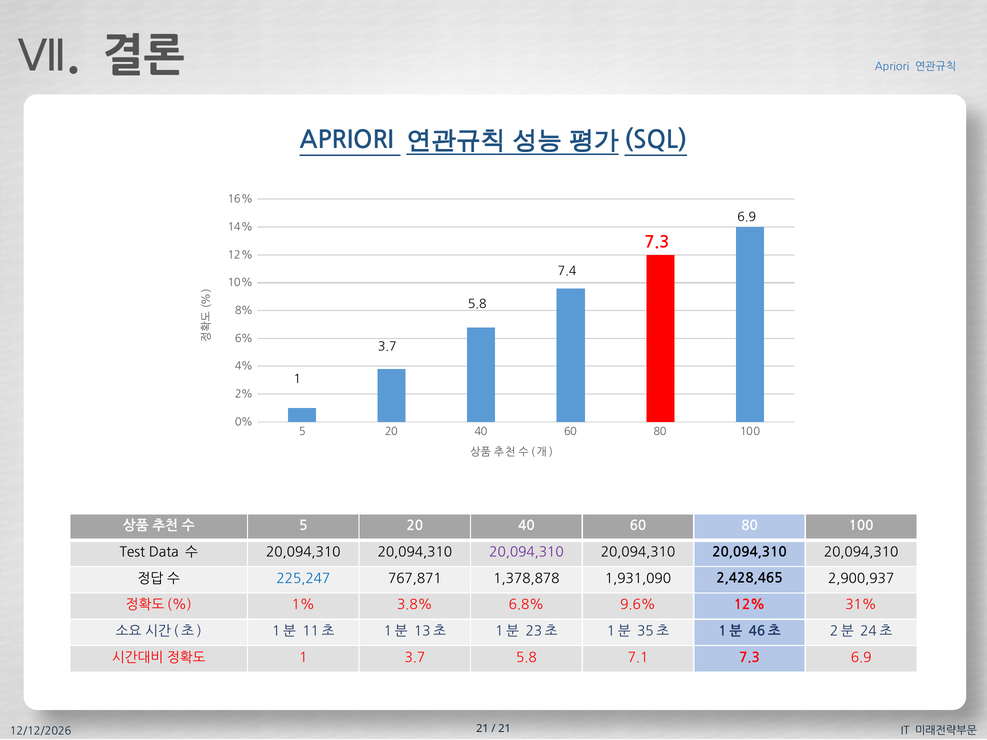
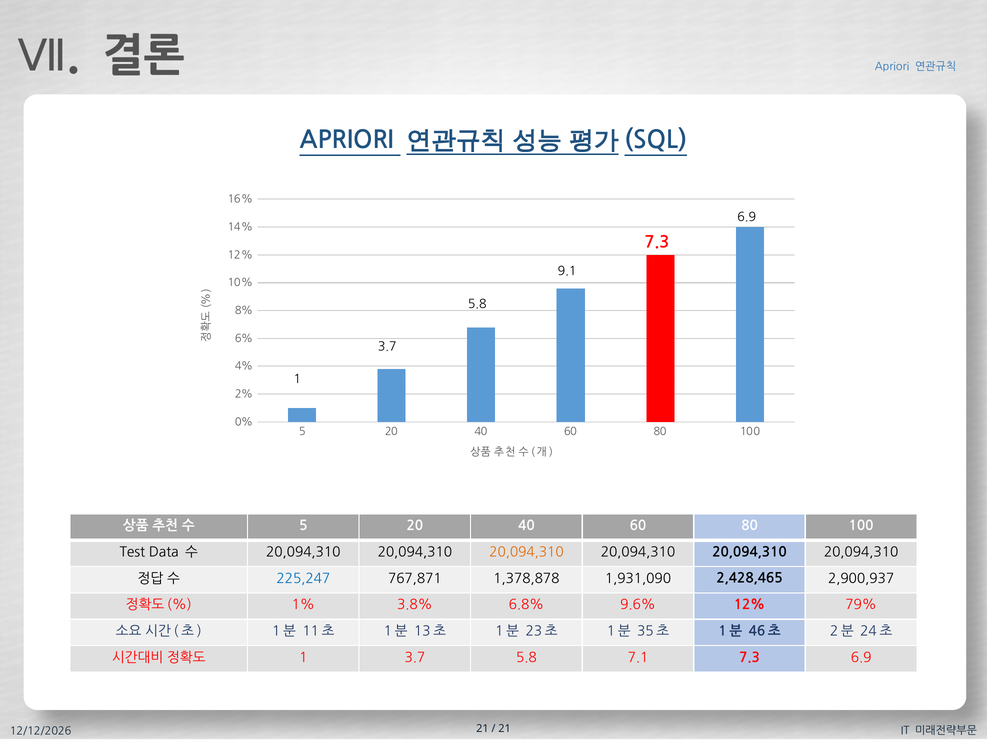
7.4: 7.4 -> 9.1
20,094,310 at (526, 552) colour: purple -> orange
31%: 31% -> 79%
